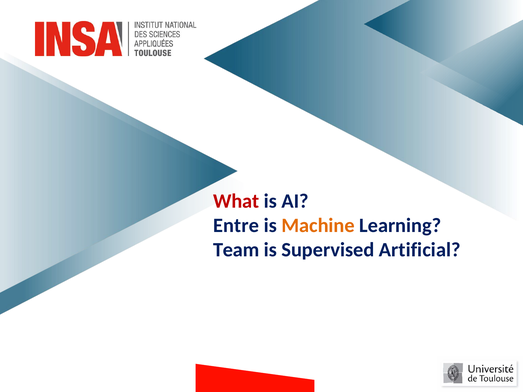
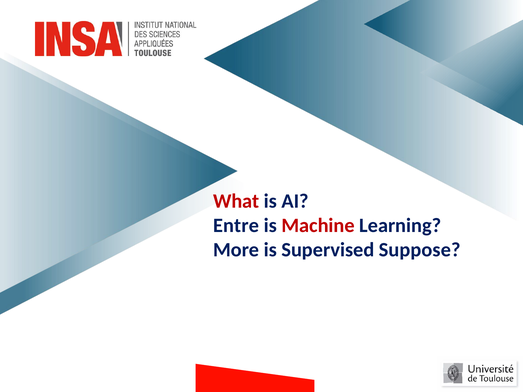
Machine colour: orange -> red
Team: Team -> More
Artificial: Artificial -> Suppose
